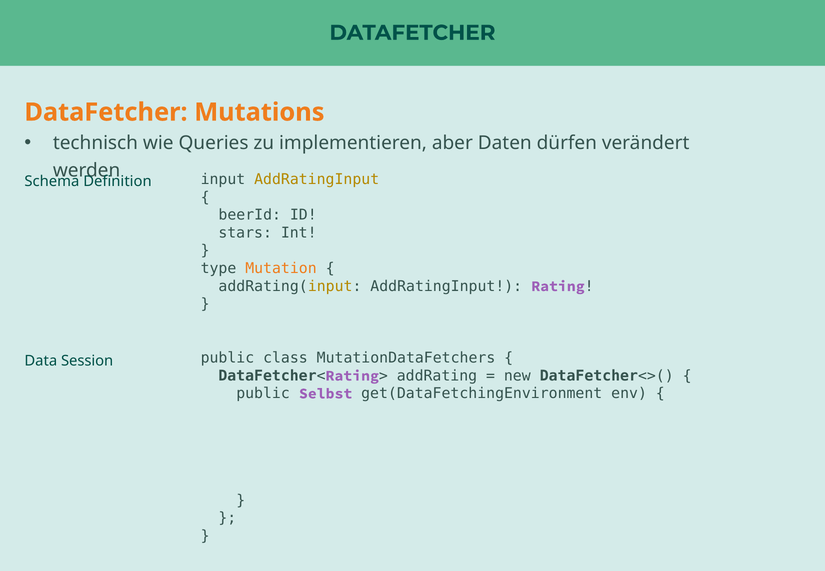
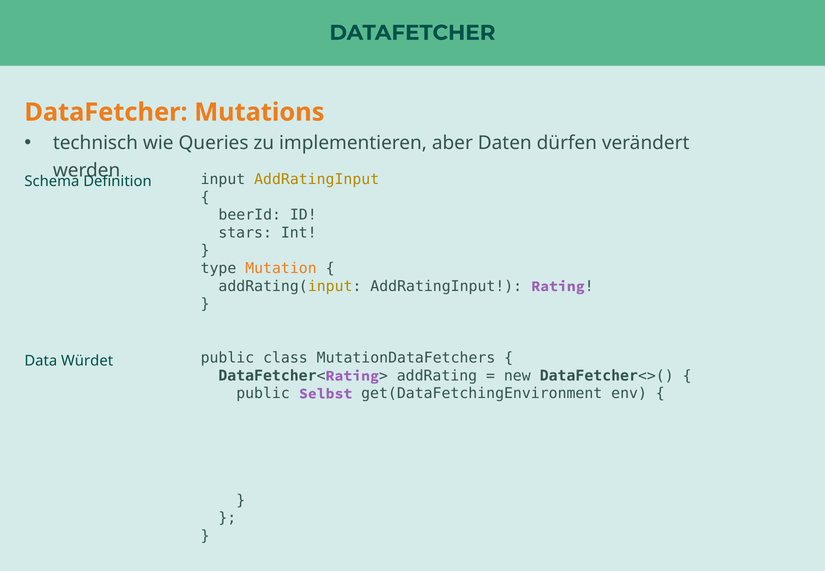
Session: Session -> Würdet
